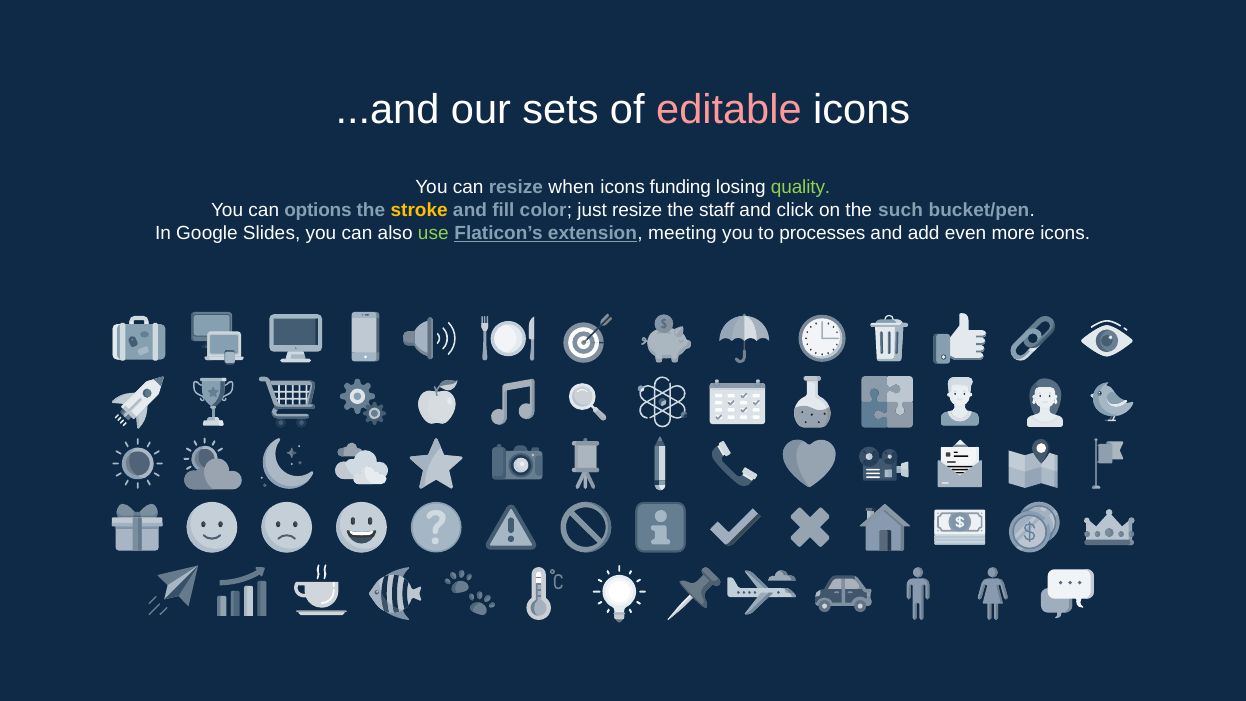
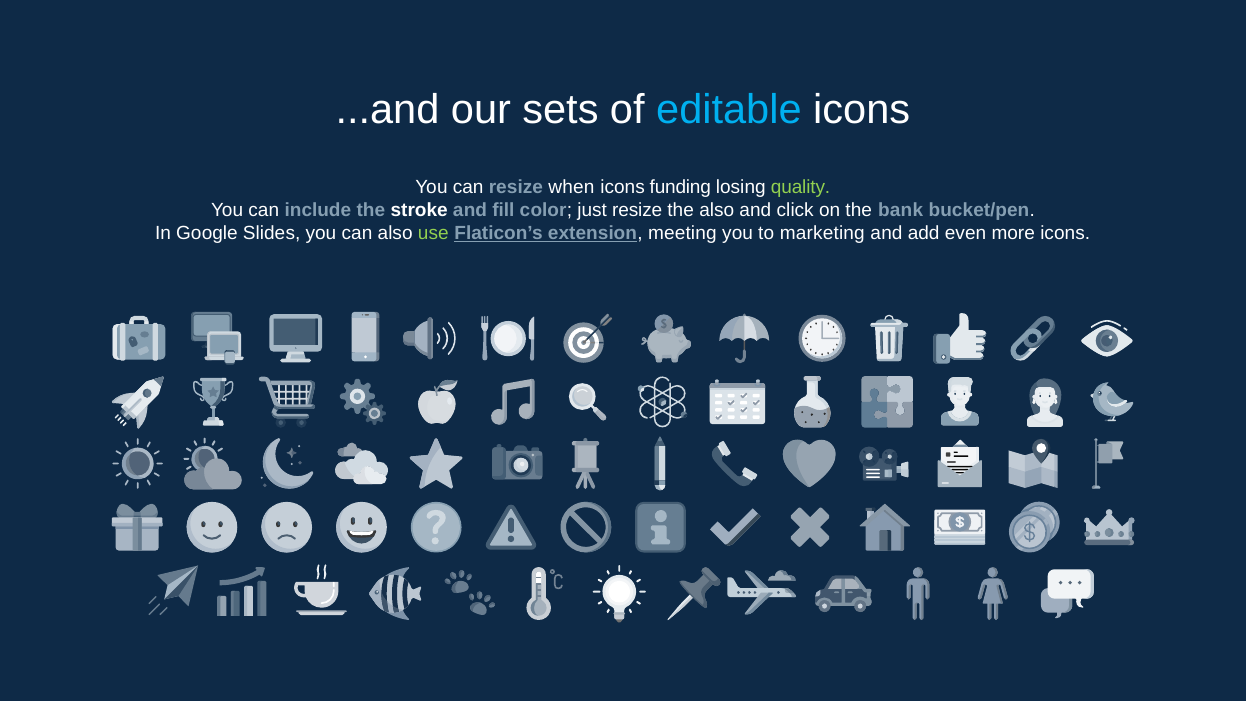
editable colour: pink -> light blue
options: options -> include
stroke colour: yellow -> white
the staff: staff -> also
such: such -> bank
processes: processes -> marketing
